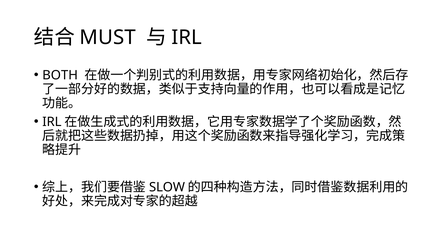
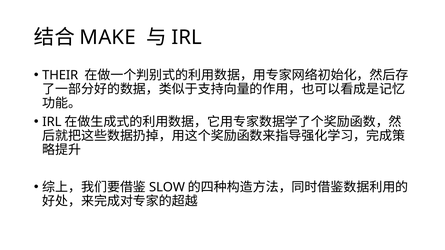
MUST: MUST -> MAKE
BOTH: BOTH -> THEIR
